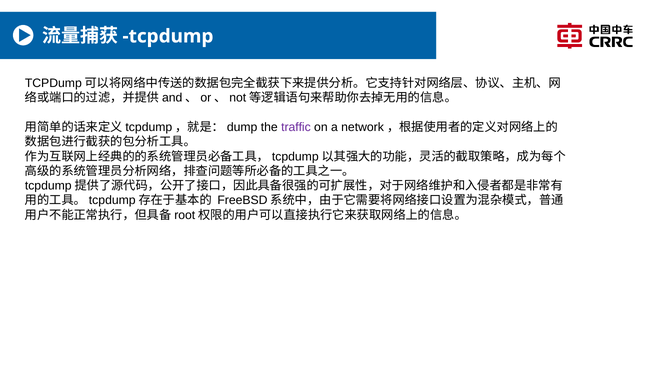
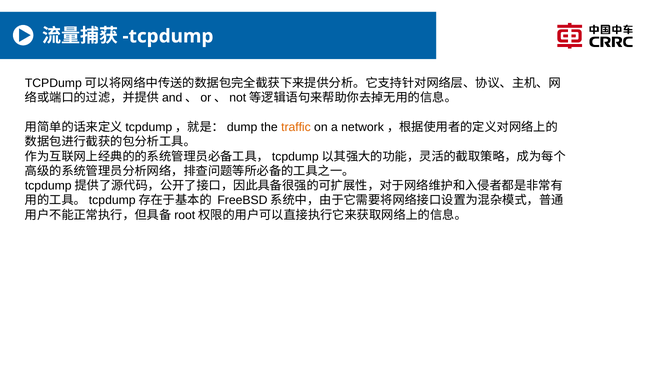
traffic colour: purple -> orange
